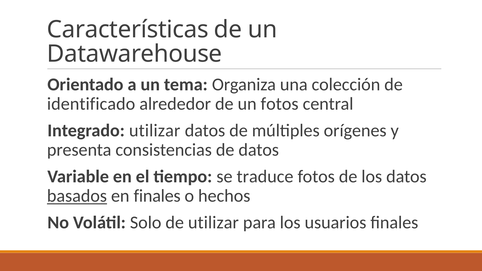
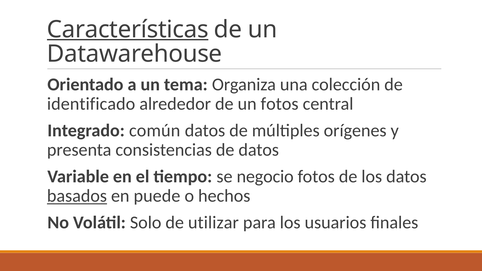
Características underline: none -> present
Integrado utilizar: utilizar -> común
traduce: traduce -> negocio
en finales: finales -> puede
